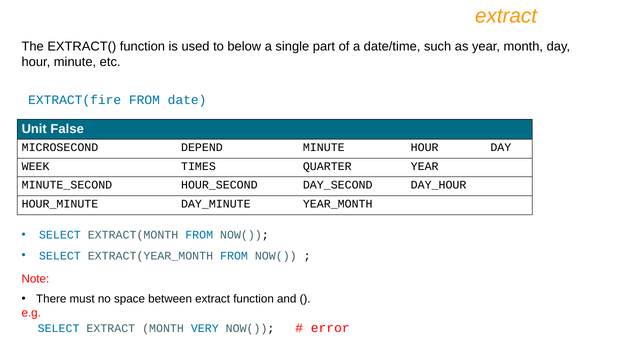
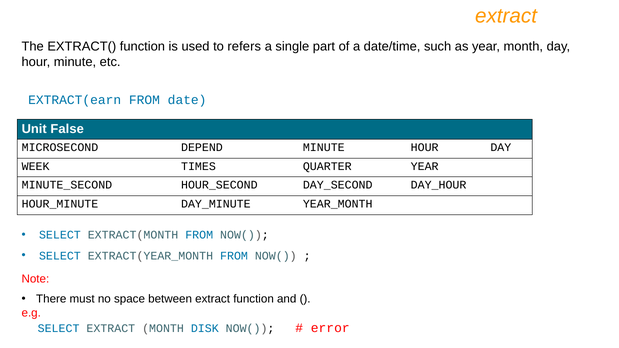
below: below -> refers
EXTRACT(fire: EXTRACT(fire -> EXTRACT(earn
VERY: VERY -> DISK
